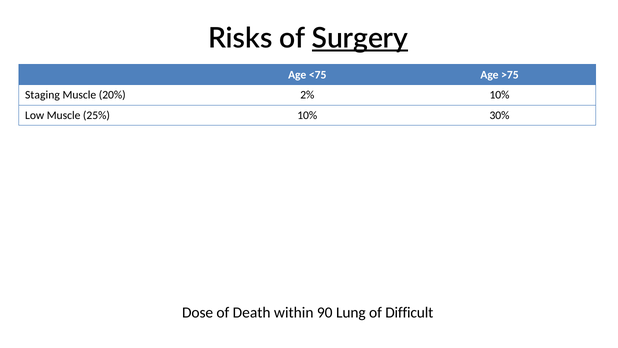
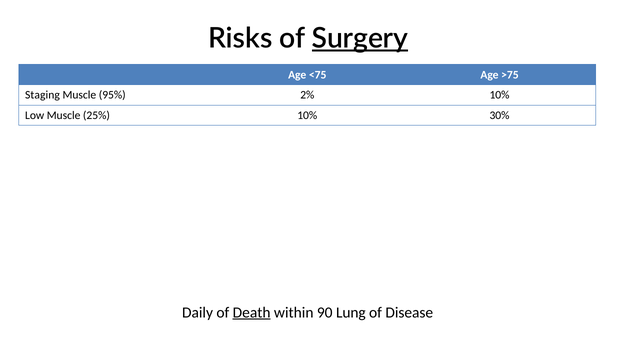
20%: 20% -> 95%
Dose: Dose -> Daily
Death underline: none -> present
Difficult: Difficult -> Disease
